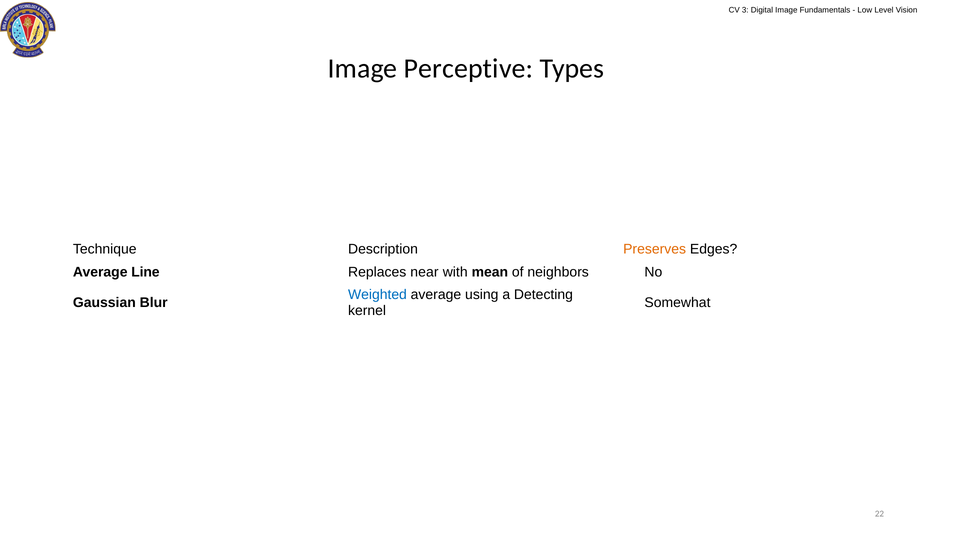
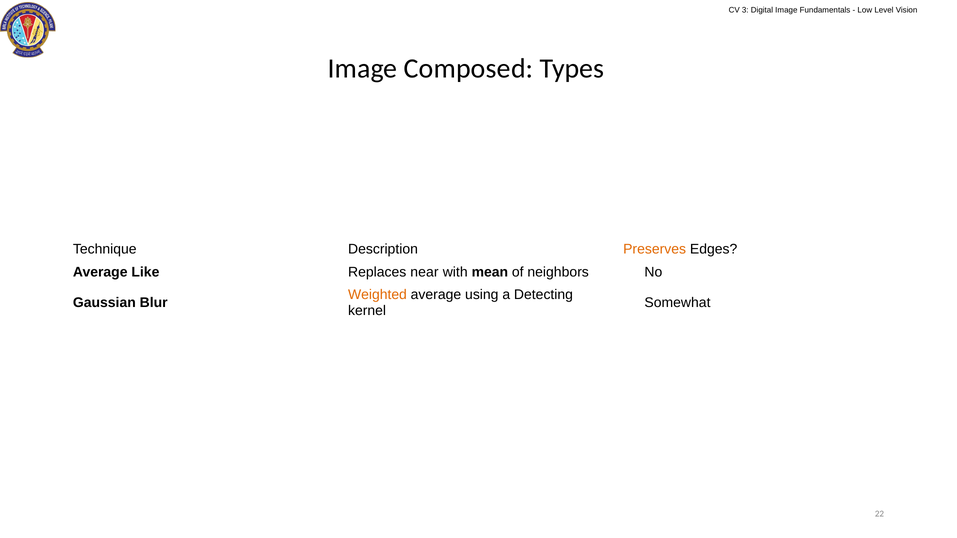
Perceptive: Perceptive -> Composed
Line: Line -> Like
Weighted colour: blue -> orange
